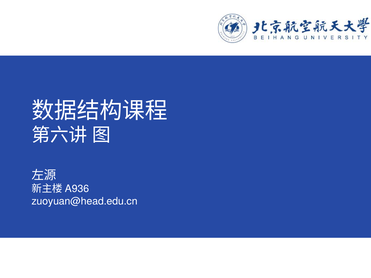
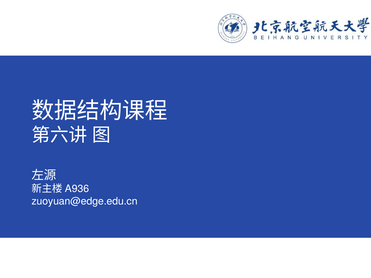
zuoyuan@head.edu.cn: zuoyuan@head.edu.cn -> zuoyuan@edge.edu.cn
